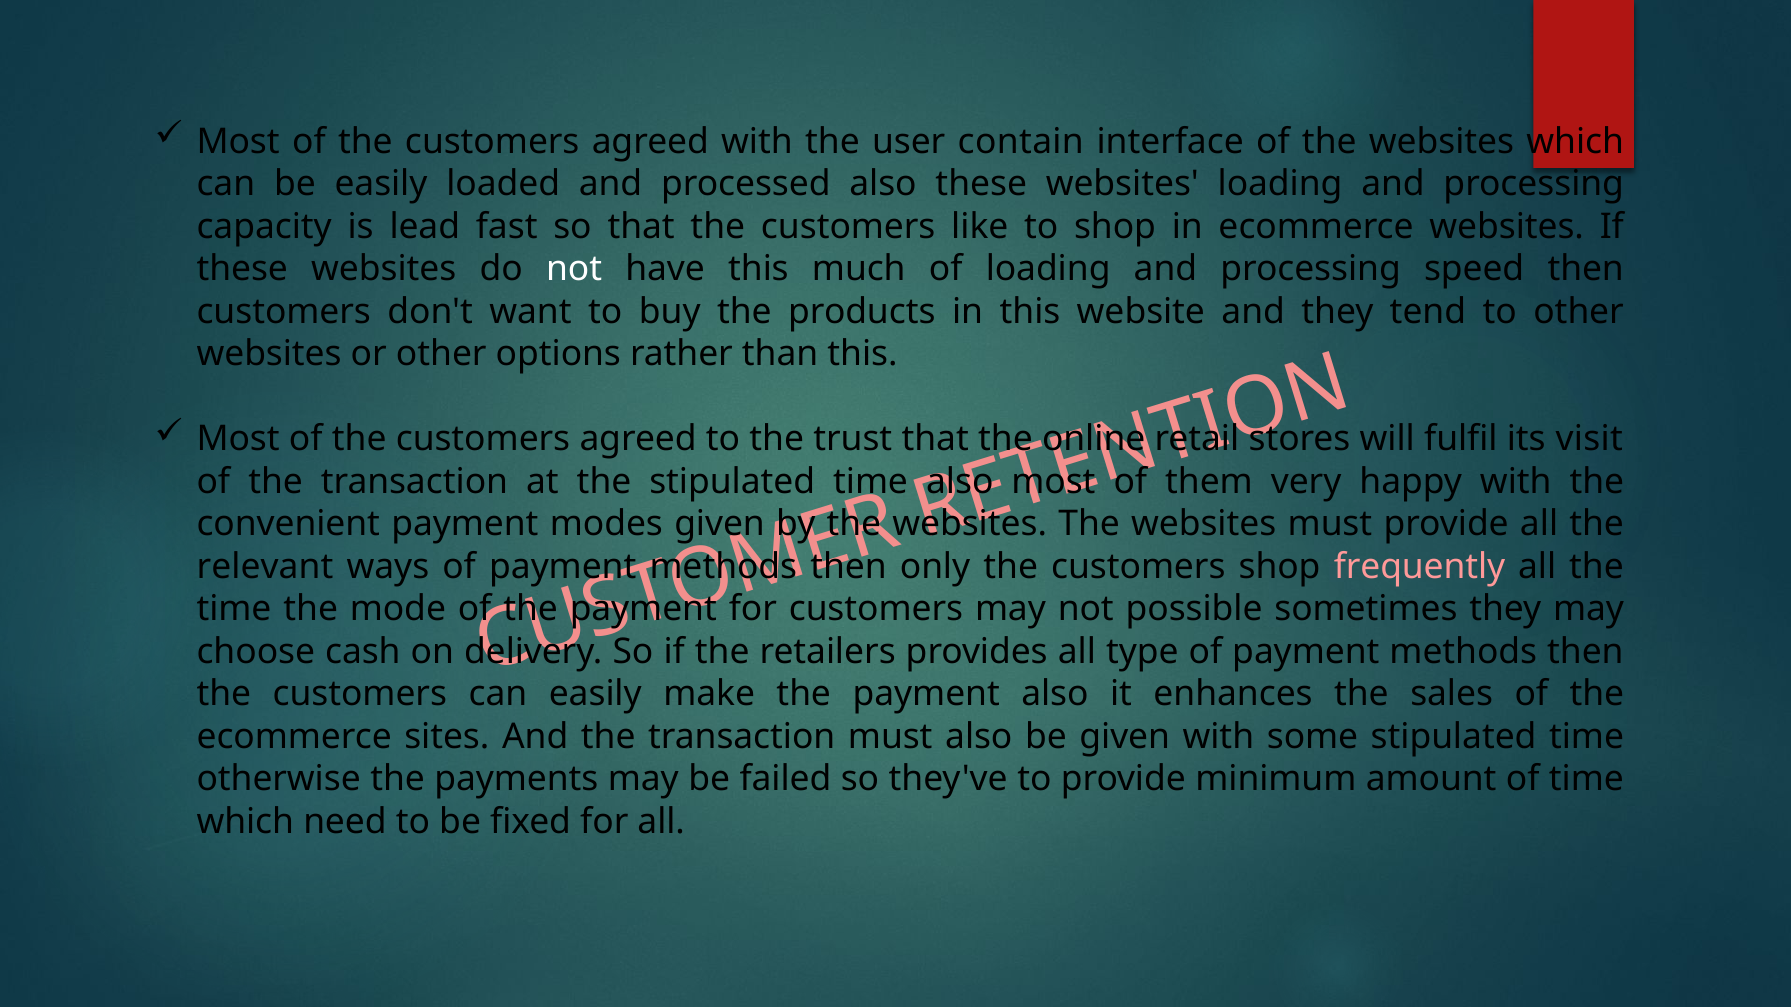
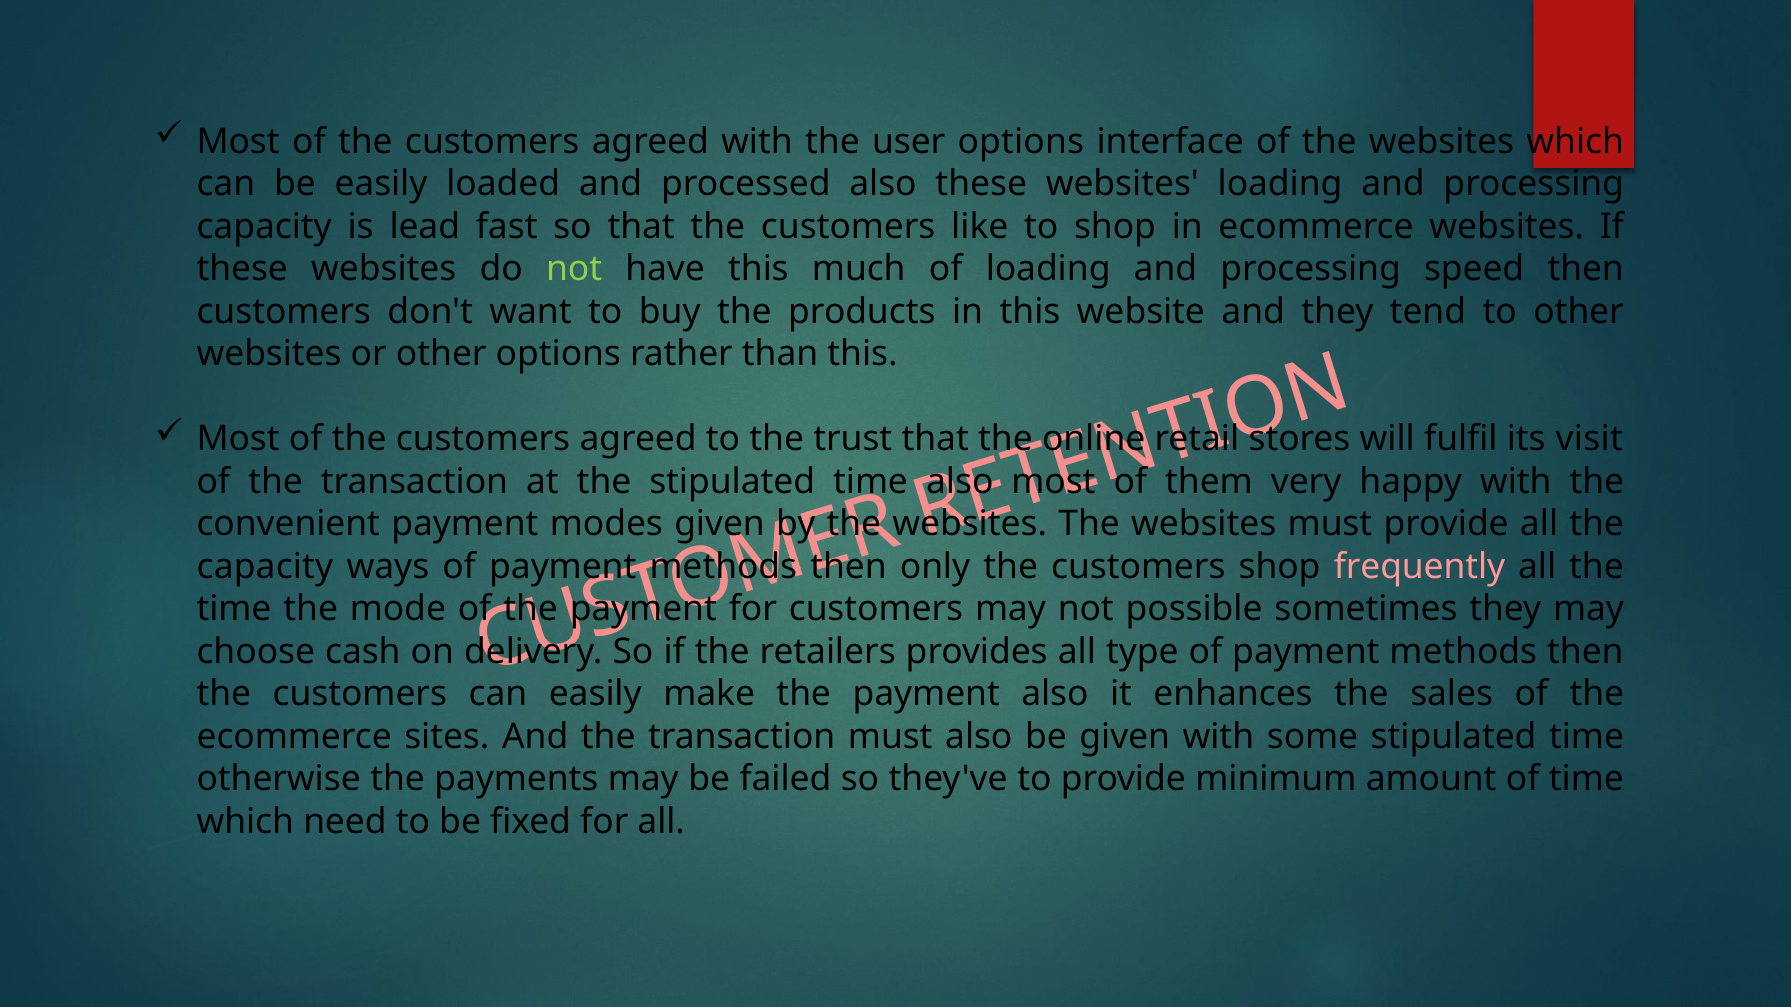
user contain: contain -> options
not at (574, 269) colour: white -> light green
relevant at (265, 567): relevant -> capacity
